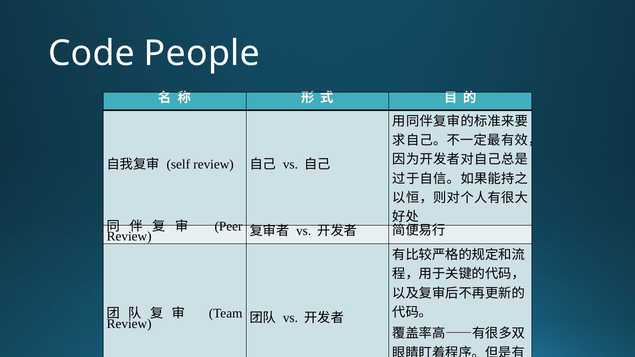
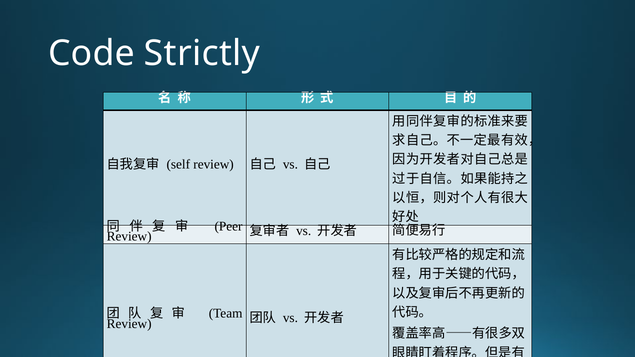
People: People -> Strictly
